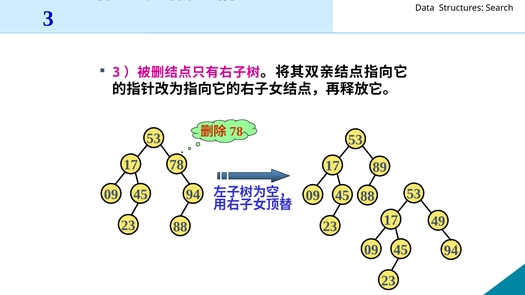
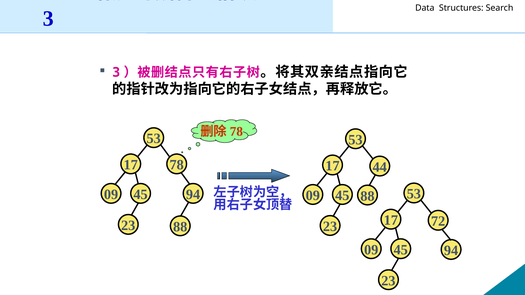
89: 89 -> 44
49: 49 -> 72
